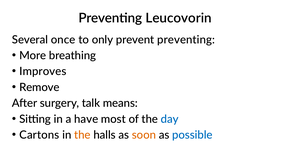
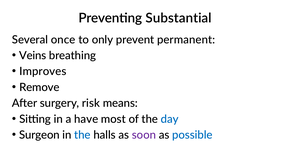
Leucovorin: Leucovorin -> Substantial
prevent preventing: preventing -> permanent
More: More -> Veins
talk: talk -> risk
Cartons: Cartons -> Surgeon
the at (82, 135) colour: orange -> blue
soon colour: orange -> purple
